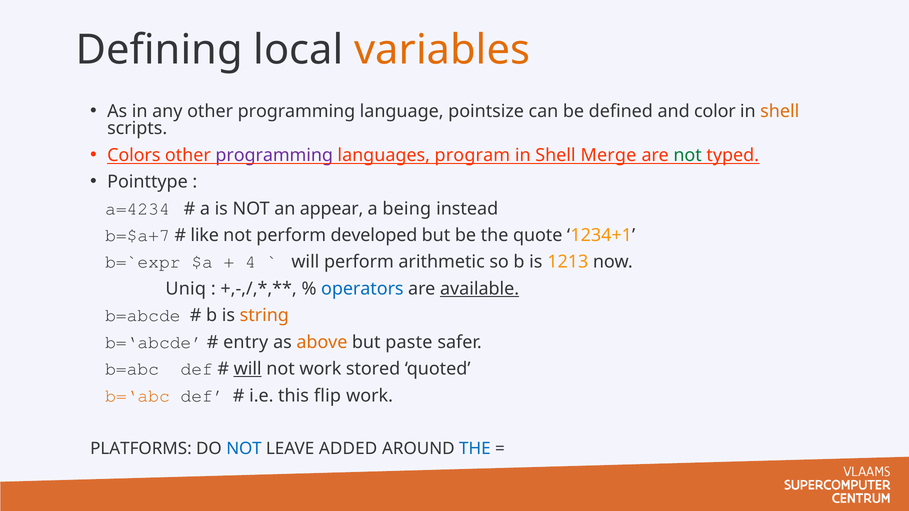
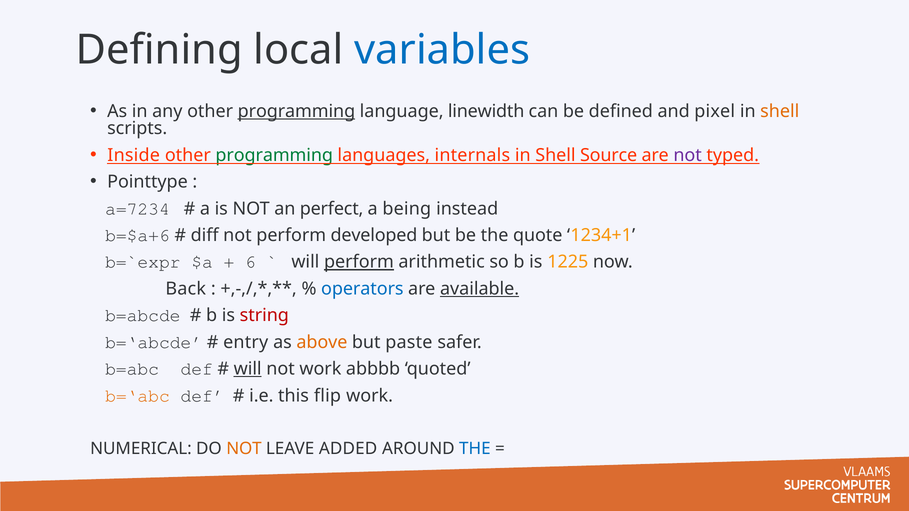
variables colour: orange -> blue
programming at (296, 111) underline: none -> present
pointsize: pointsize -> linewidth
color: color -> pixel
Colors: Colors -> Inside
programming at (274, 155) colour: purple -> green
program: program -> internals
Merge: Merge -> Source
not at (688, 155) colour: green -> purple
a=4234: a=4234 -> a=7234
appear: appear -> perfect
b=$a+7: b=$a+7 -> b=$a+6
like: like -> diff
4: 4 -> 6
perform at (359, 262) underline: none -> present
1213: 1213 -> 1225
Uniq: Uniq -> Back
string colour: orange -> red
stored: stored -> abbbb
PLATFORMS: PLATFORMS -> NUMERICAL
NOT at (244, 449) colour: blue -> orange
